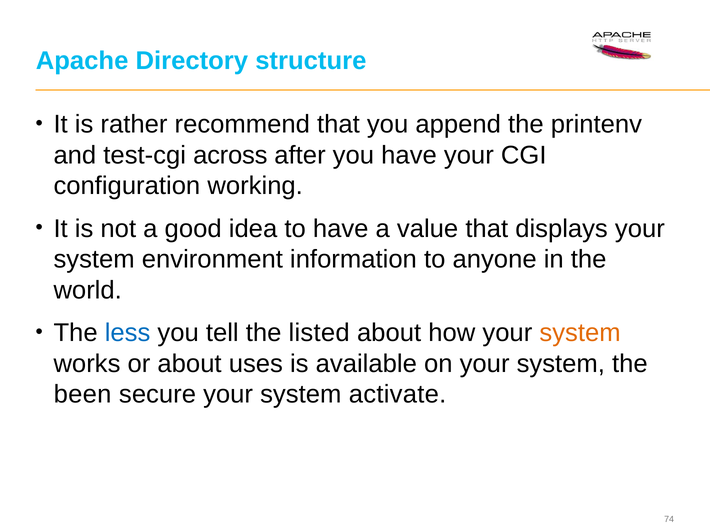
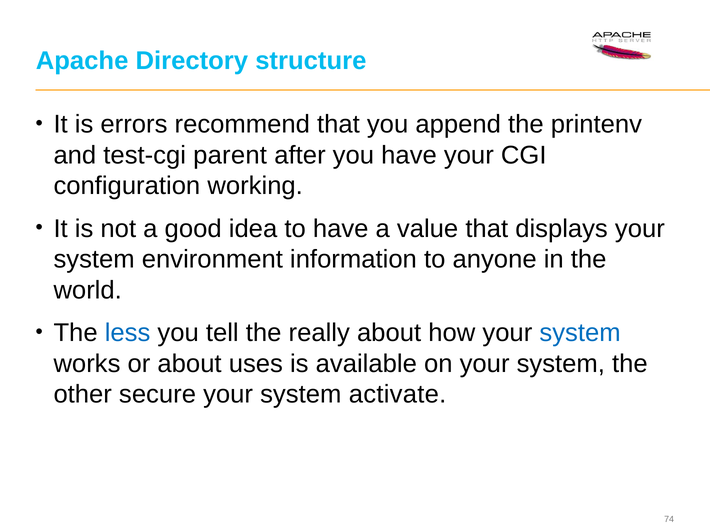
rather: rather -> errors
across: across -> parent
listed: listed -> really
system at (580, 333) colour: orange -> blue
been: been -> other
